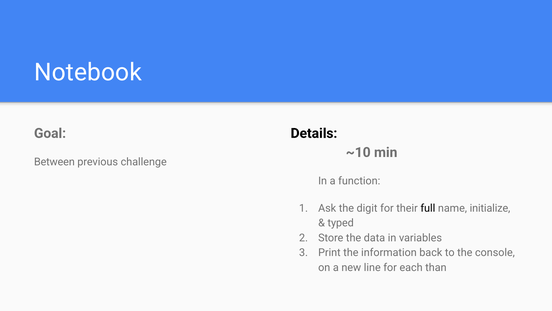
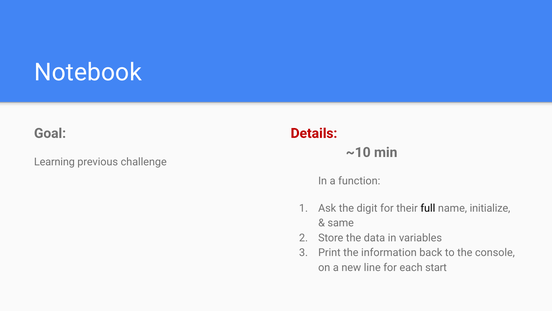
Details colour: black -> red
Between: Between -> Learning
typed: typed -> same
than: than -> start
